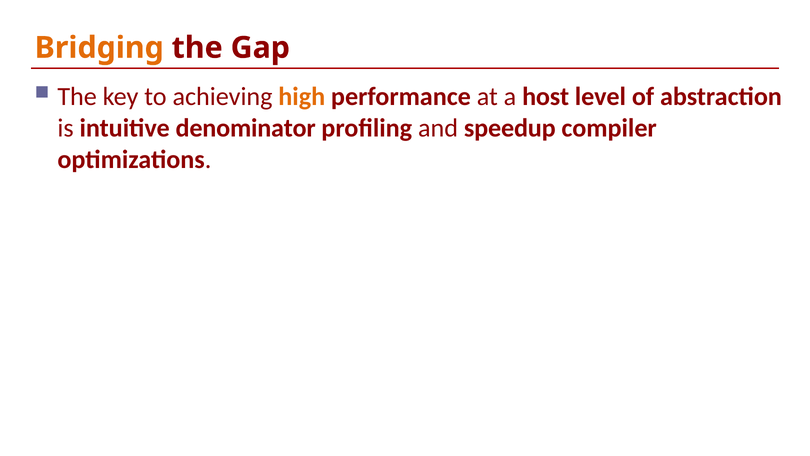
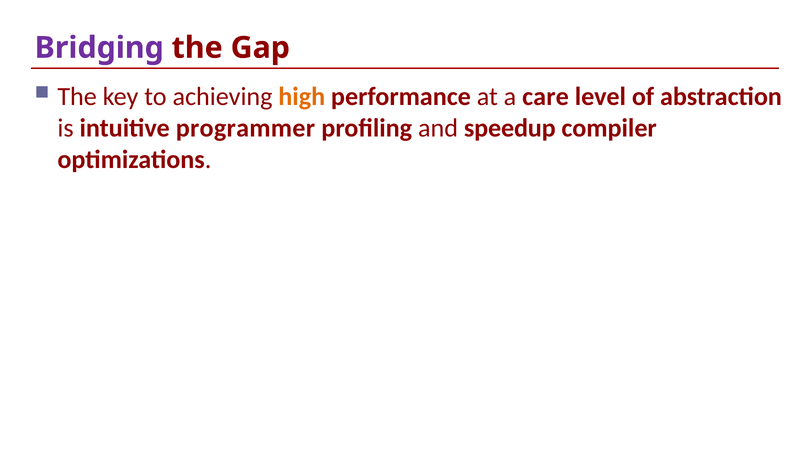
Bridging colour: orange -> purple
host: host -> care
denominator: denominator -> programmer
